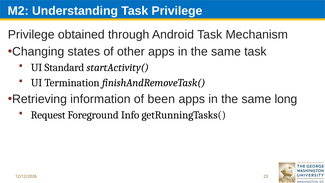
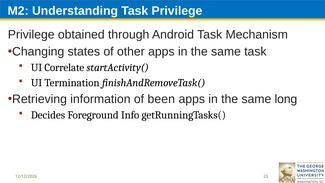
Standard: Standard -> Correlate
Request: Request -> Decides
